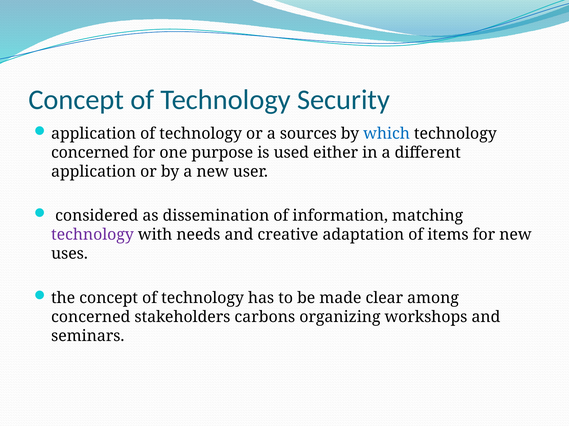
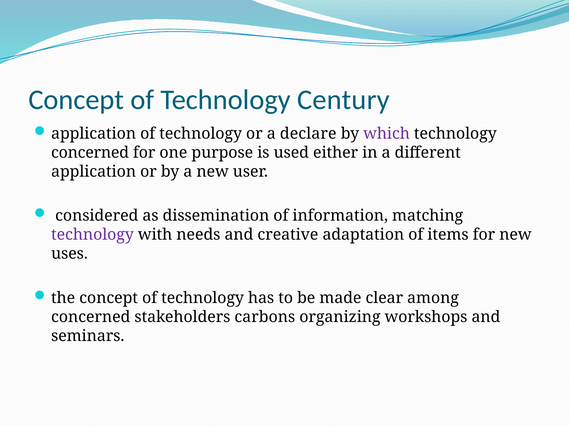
Security: Security -> Century
sources: sources -> declare
which colour: blue -> purple
